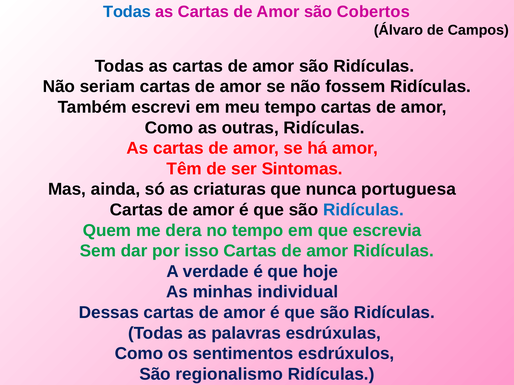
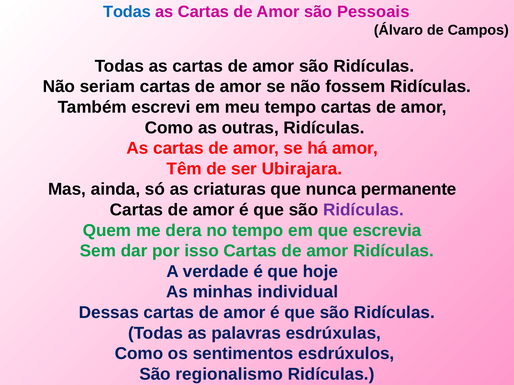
Cobertos: Cobertos -> Pessoais
Sintomas: Sintomas -> Ubirajara
portuguesa: portuguesa -> permanente
Ridículas at (363, 210) colour: blue -> purple
